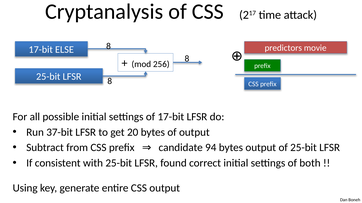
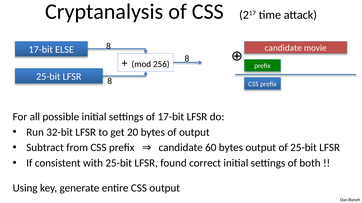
predictors at (283, 48): predictors -> candidate
37-bit: 37-bit -> 32-bit
94: 94 -> 60
